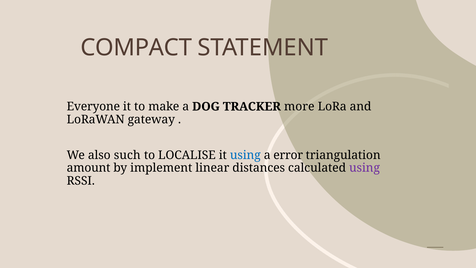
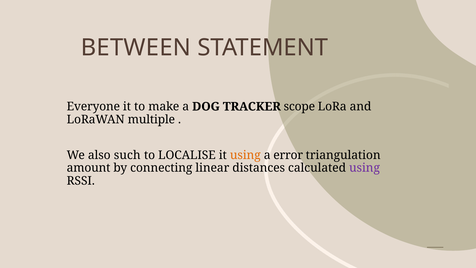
COMPACT: COMPACT -> BETWEEN
more: more -> scope
gateway: gateway -> multiple
using at (245, 155) colour: blue -> orange
implement: implement -> connecting
